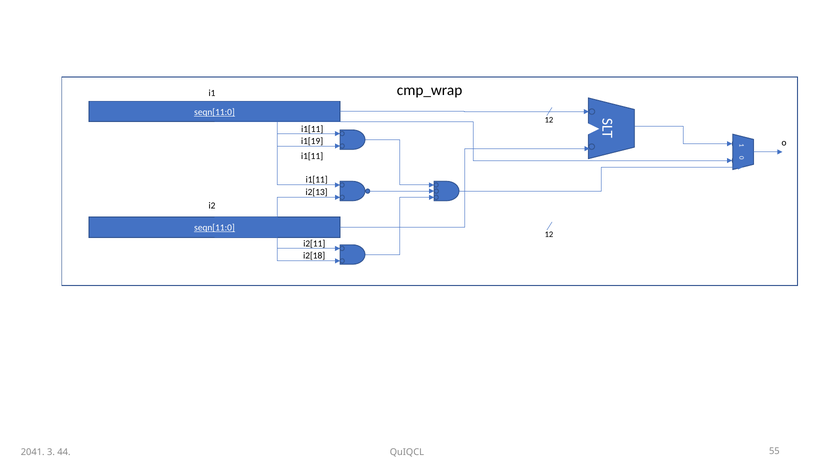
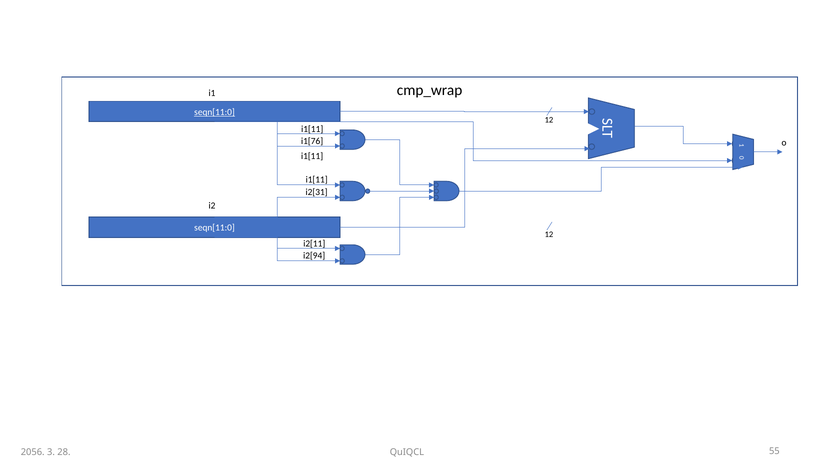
i1[19: i1[19 -> i1[76
i2[13: i2[13 -> i2[31
seqn[11:0 at (214, 228) underline: present -> none
i2[18: i2[18 -> i2[94
2041: 2041 -> 2056
44: 44 -> 28
